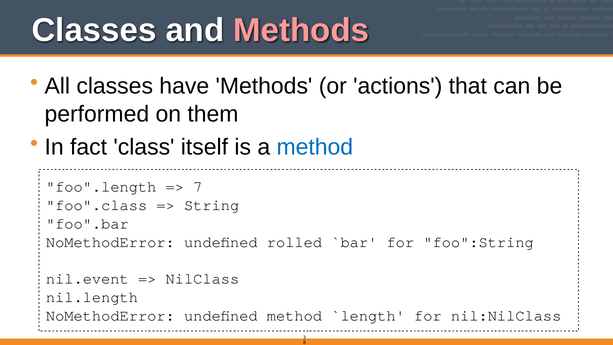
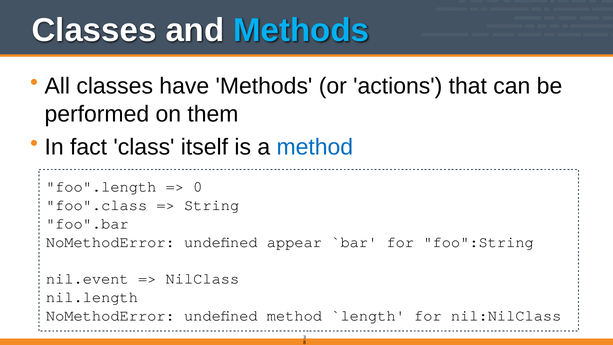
Methods at (301, 30) colour: pink -> light blue
7 at (198, 187): 7 -> 0
rolled: rolled -> appear
